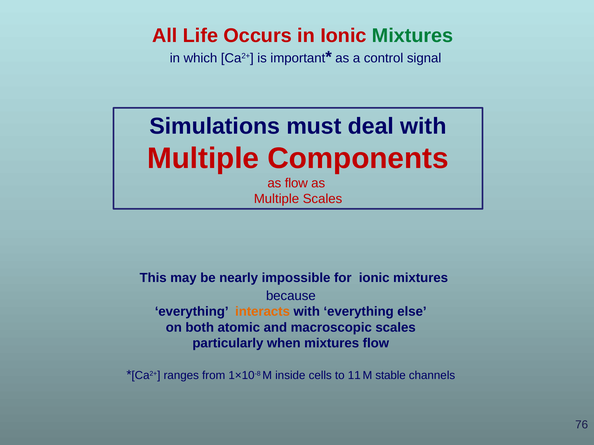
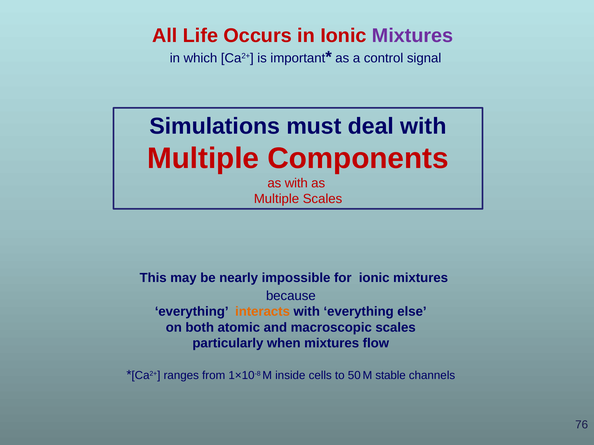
Mixtures at (413, 36) colour: green -> purple
as flow: flow -> with
11: 11 -> 50
